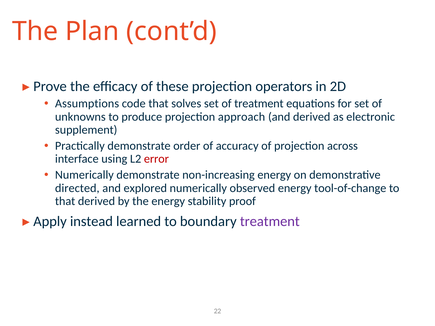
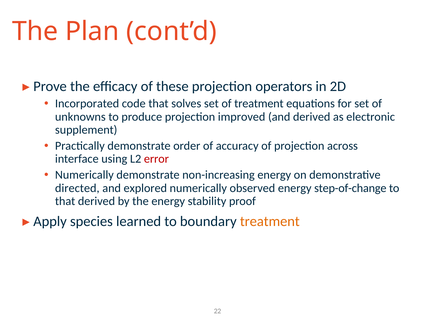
Assumptions: Assumptions -> Incorporated
approach: approach -> improved
tool-of-change: tool-of-change -> step-of-change
instead: instead -> species
treatment at (270, 222) colour: purple -> orange
